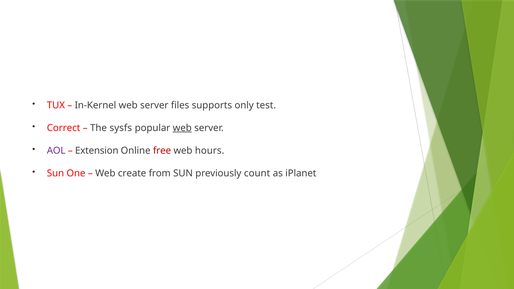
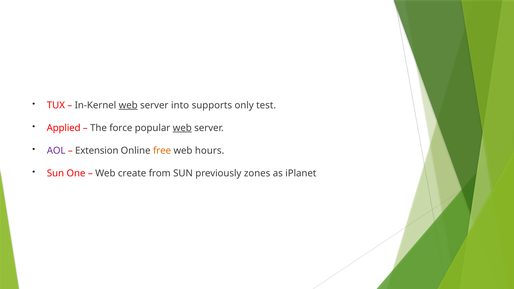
web at (128, 105) underline: none -> present
files: files -> into
Correct: Correct -> Applied
sysfs: sysfs -> force
free colour: red -> orange
count: count -> zones
